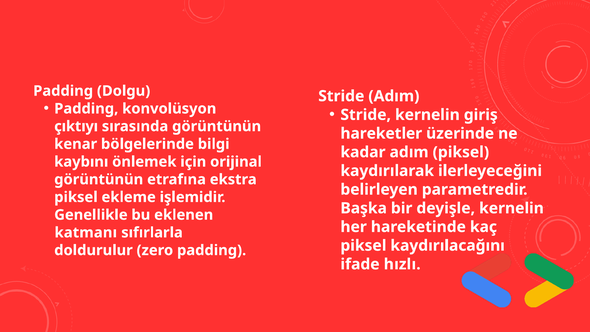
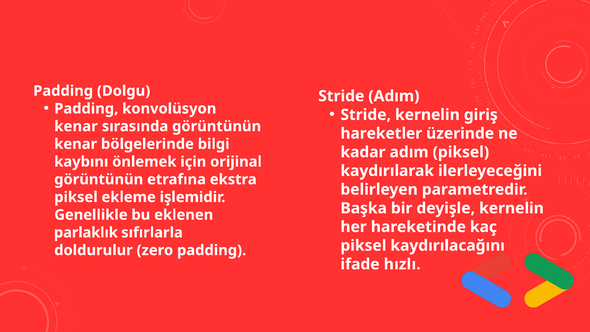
çıktıyı at (76, 126): çıktıyı -> kenar
katmanı: katmanı -> parlaklık
